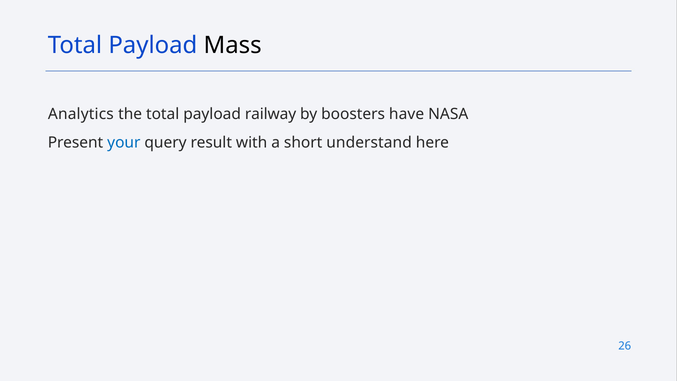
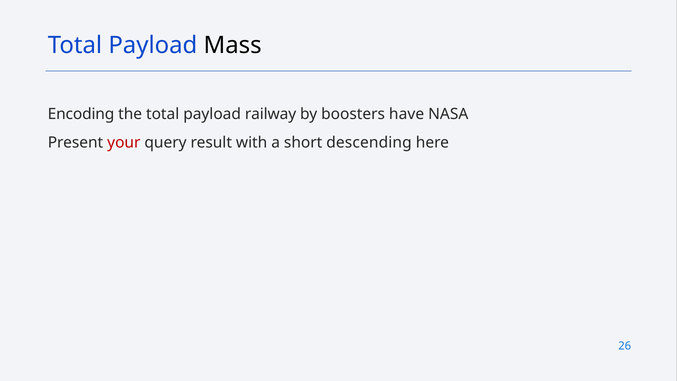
Analytics: Analytics -> Encoding
your colour: blue -> red
understand: understand -> descending
